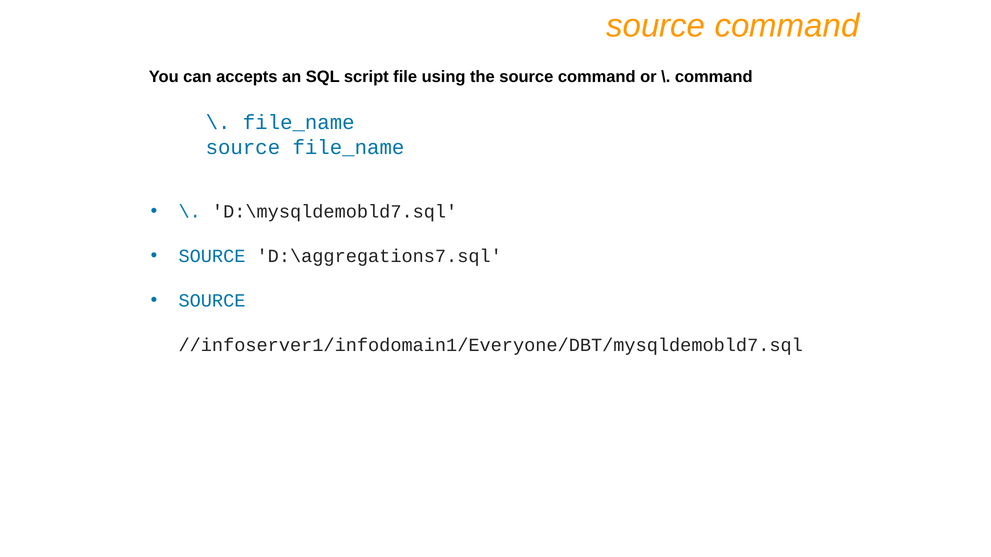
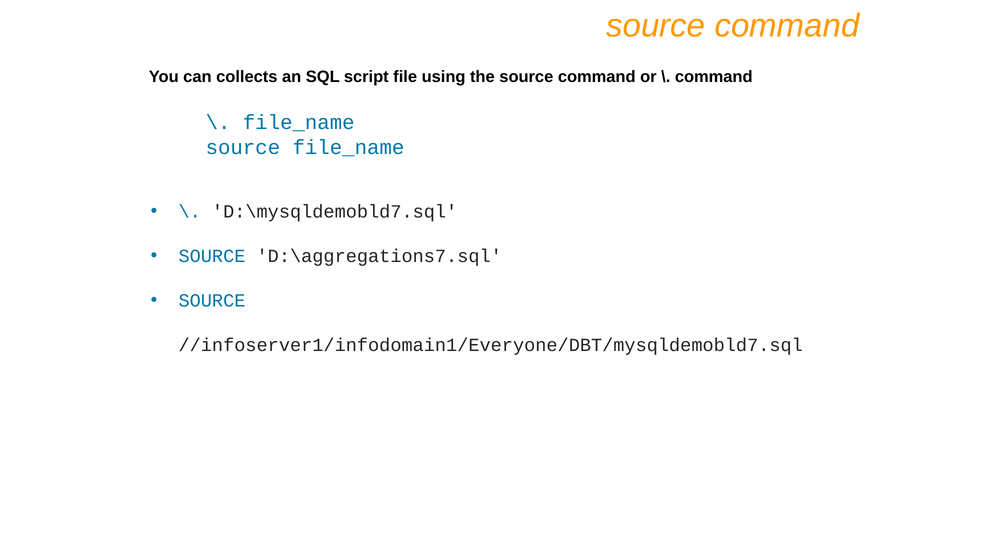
accepts: accepts -> collects
